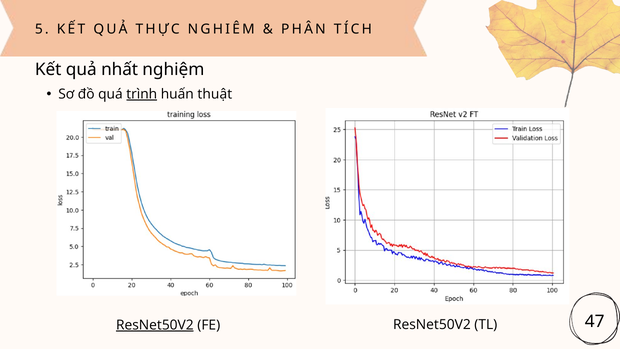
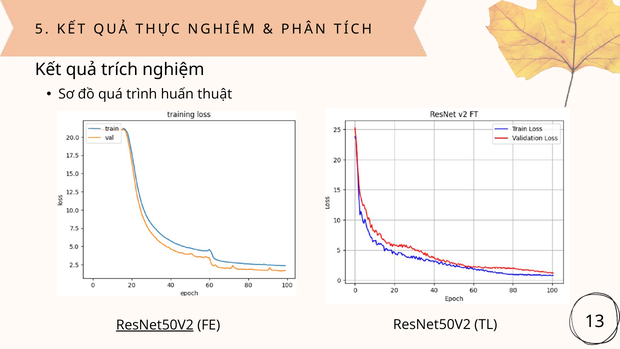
nhất: nhất -> trích
trình underline: present -> none
47: 47 -> 13
